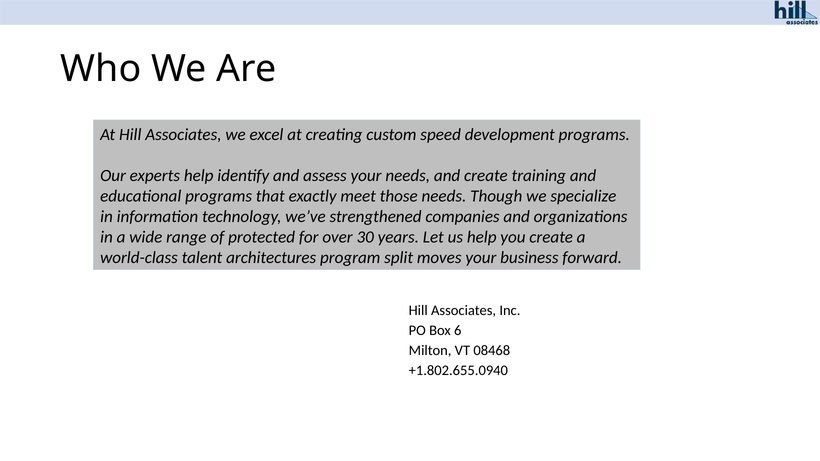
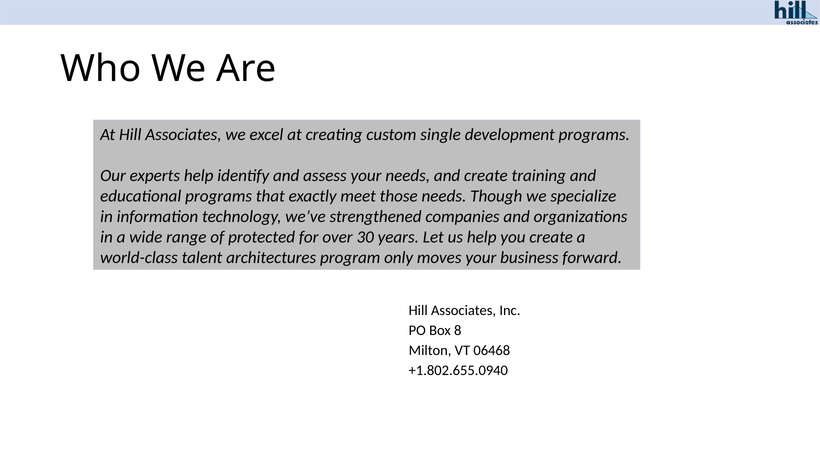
speed: speed -> single
split: split -> only
6: 6 -> 8
08468: 08468 -> 06468
